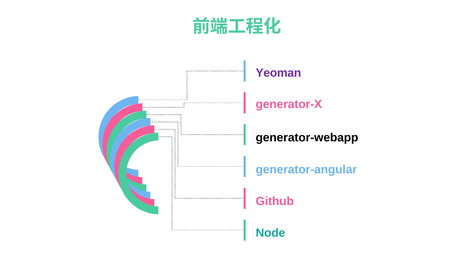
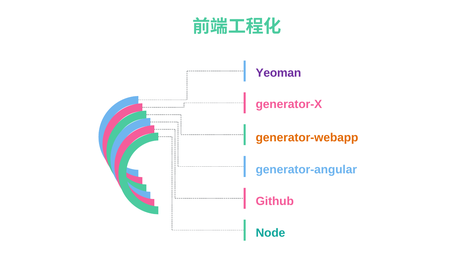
generator-webapp colour: black -> orange
